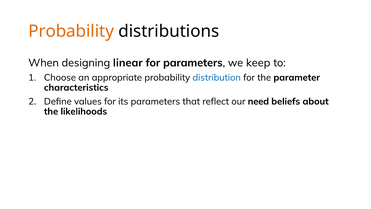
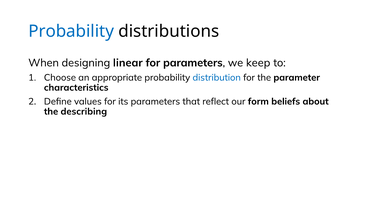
Probability at (71, 31) colour: orange -> blue
need: need -> form
likelihoods: likelihoods -> describing
